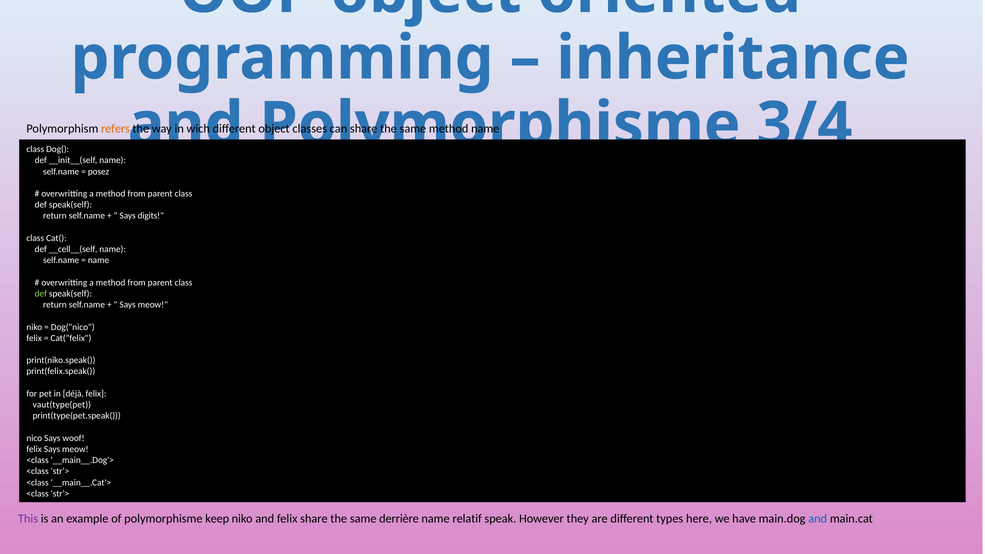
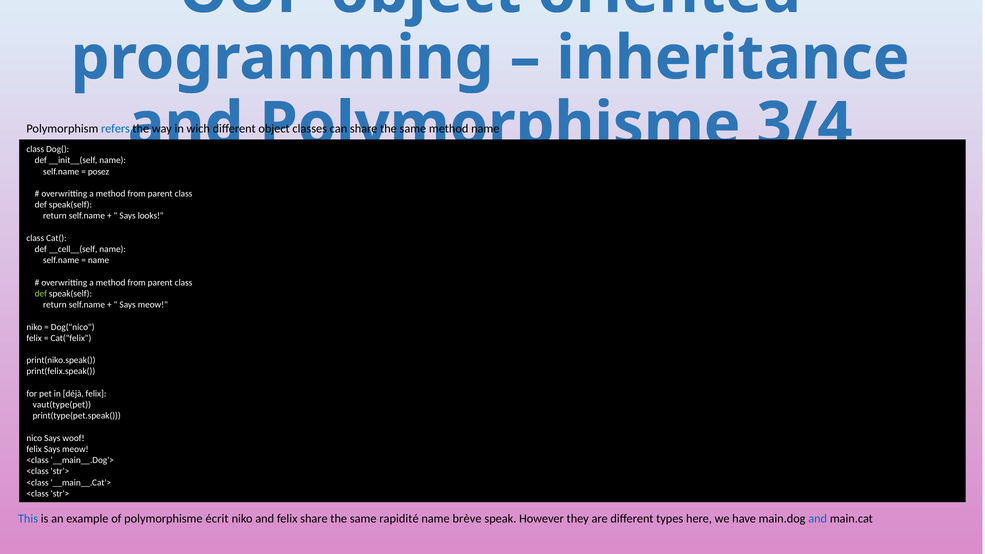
refers colour: orange -> blue
digits: digits -> looks
This colour: purple -> blue
keep: keep -> écrit
derrière: derrière -> rapidité
relatif: relatif -> brève
